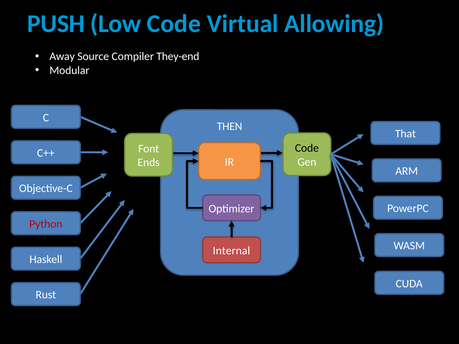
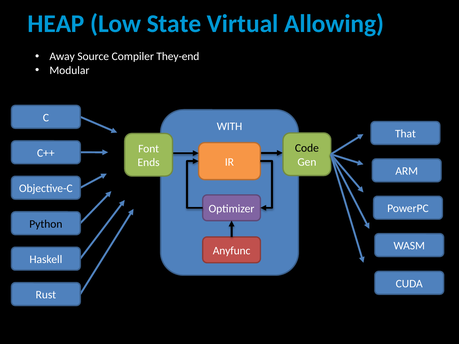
PUSH: PUSH -> HEAP
Low Code: Code -> State
THEN: THEN -> WITH
Python colour: red -> black
Internal: Internal -> Anyfunc
